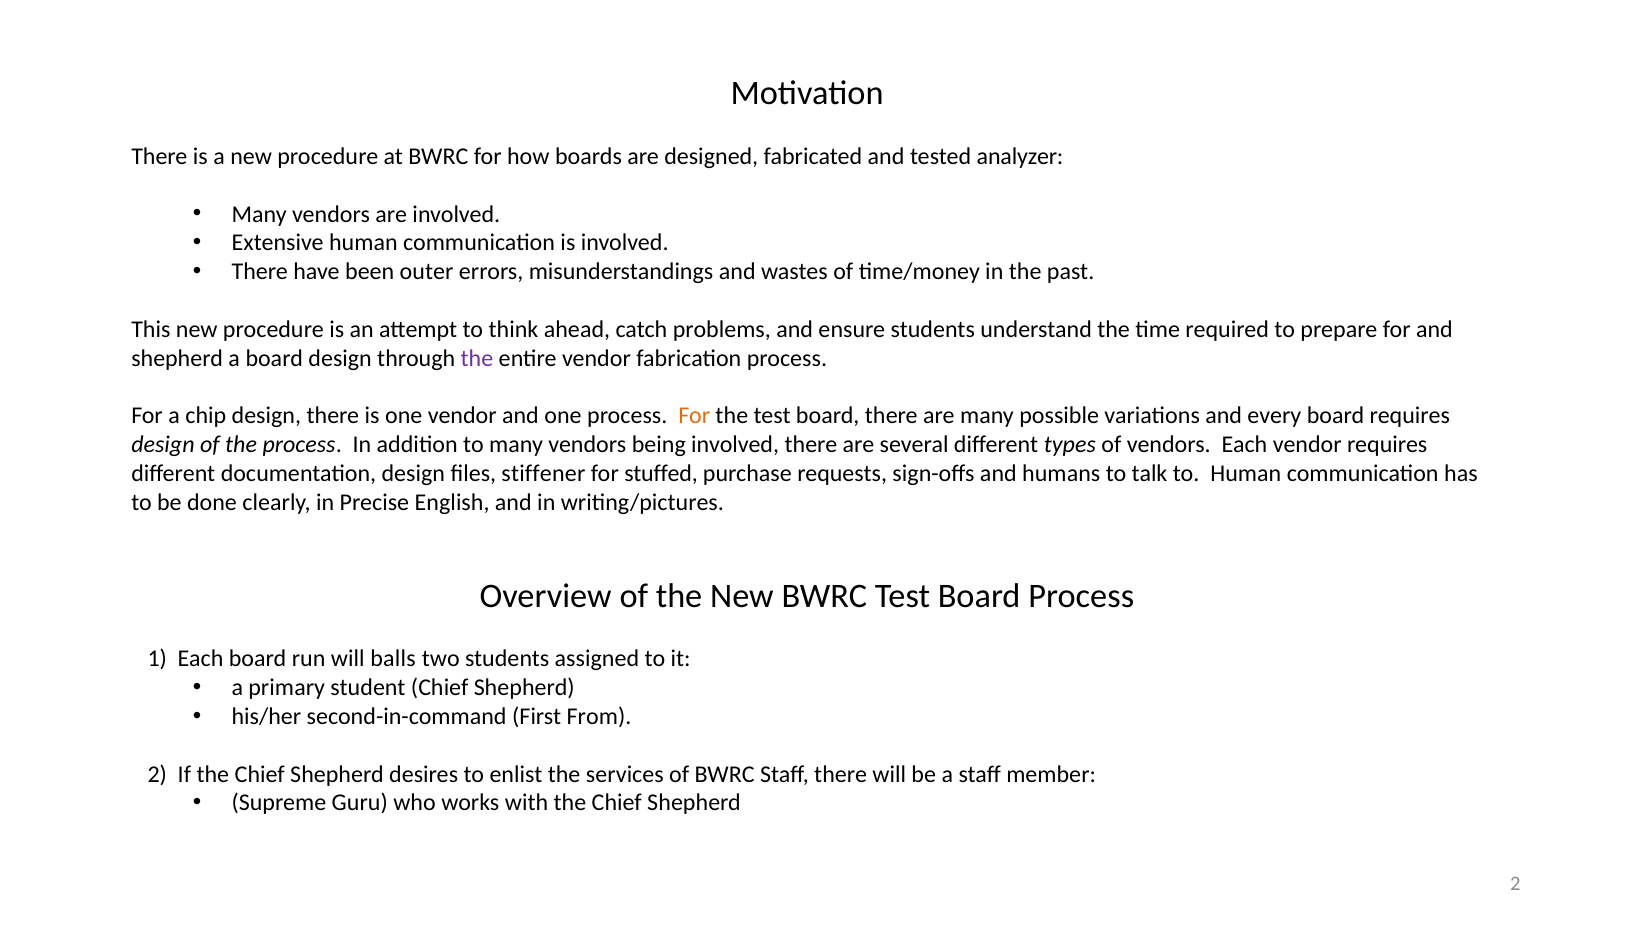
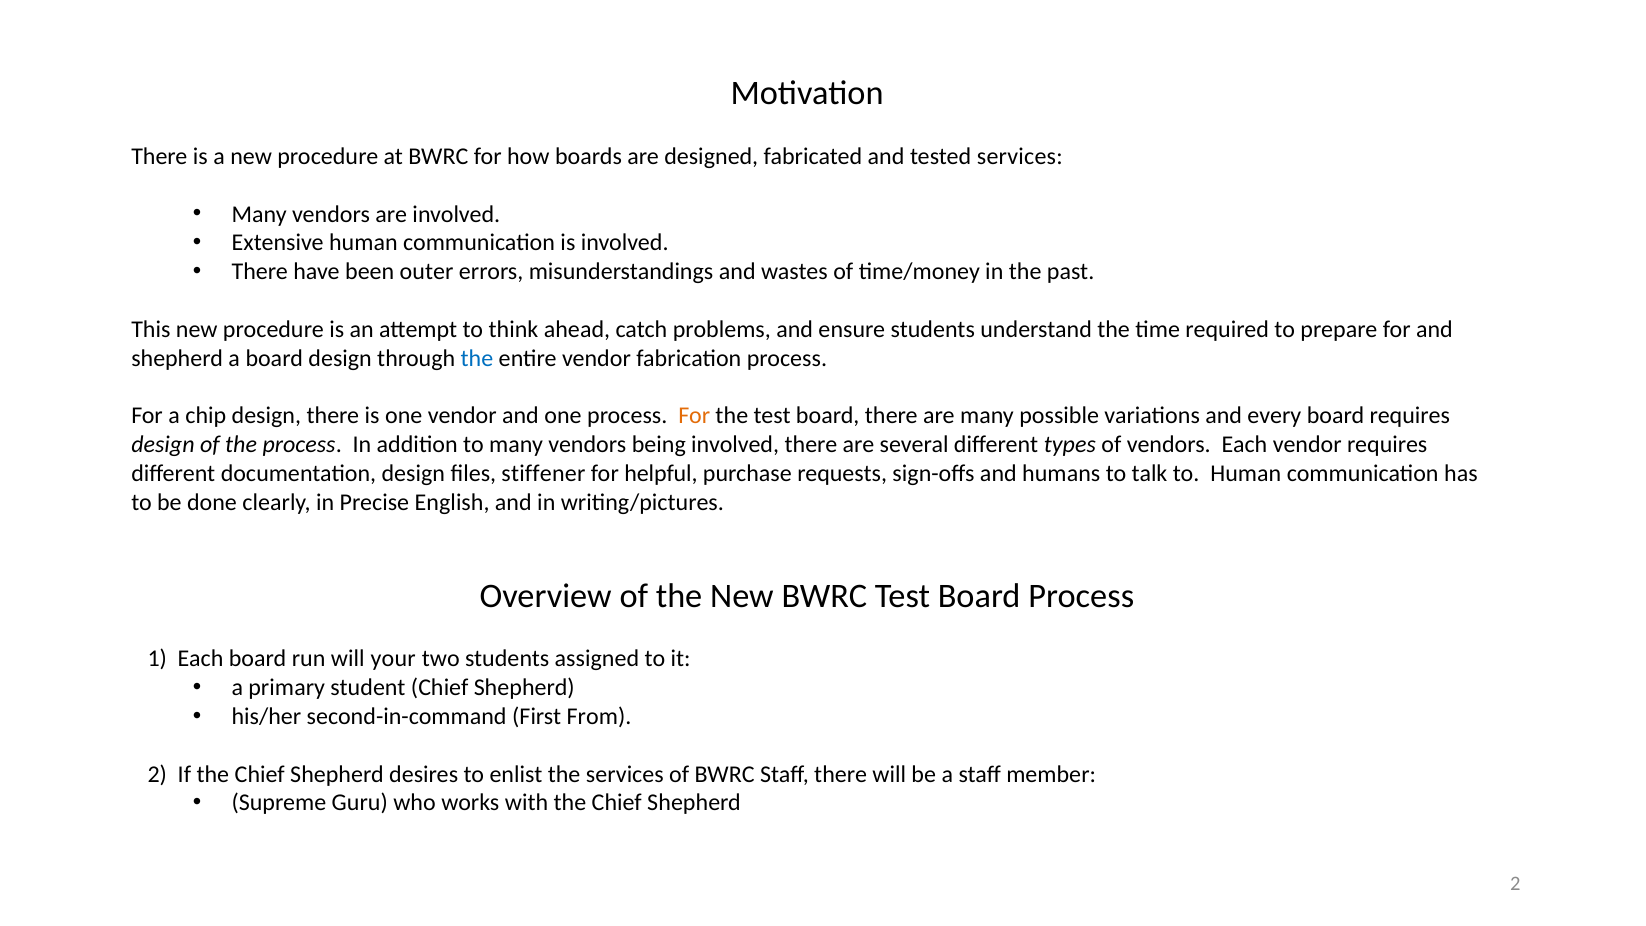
tested analyzer: analyzer -> services
the at (477, 358) colour: purple -> blue
stuffed: stuffed -> helpful
balls: balls -> your
